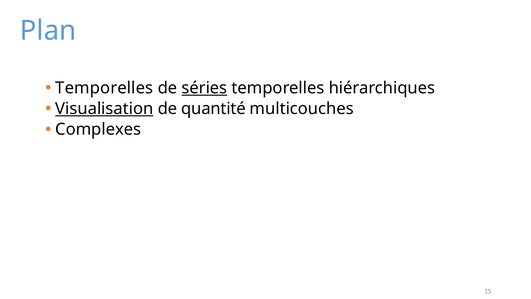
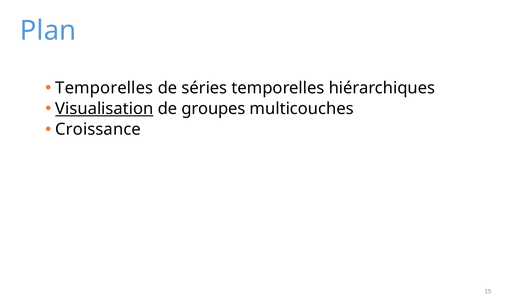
séries underline: present -> none
quantité: quantité -> groupes
Complexes: Complexes -> Croissance
